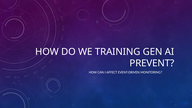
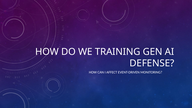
PREVENT: PREVENT -> DEFENSE
